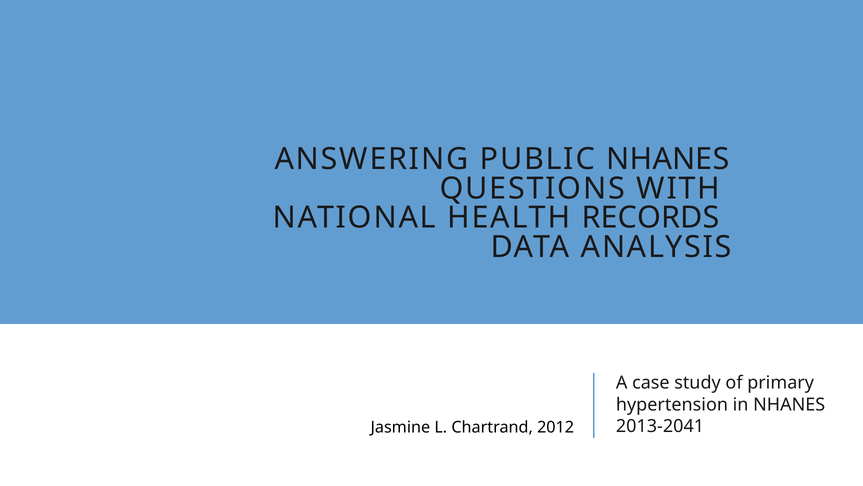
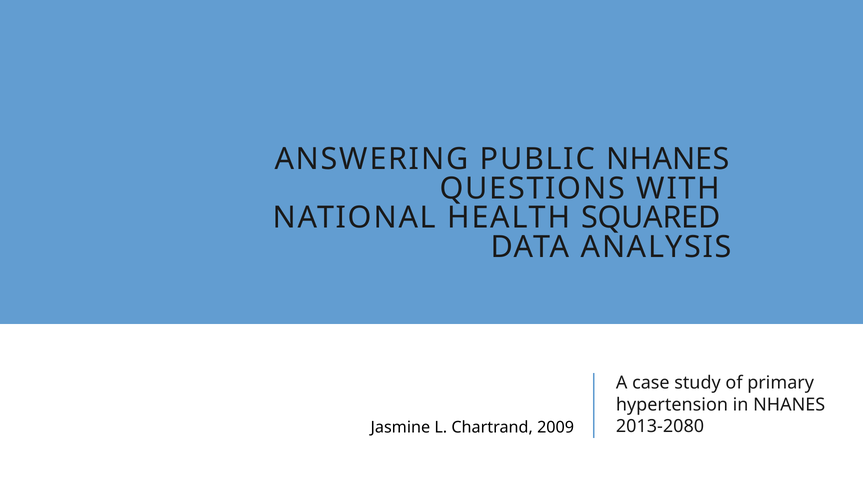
RECORDS: RECORDS -> SQUARED
2013-2041: 2013-2041 -> 2013-2080
2012: 2012 -> 2009
